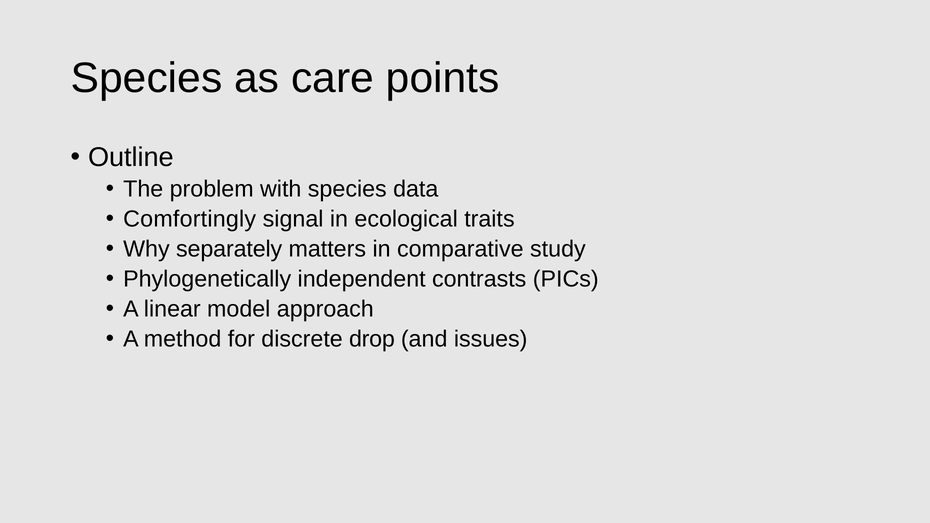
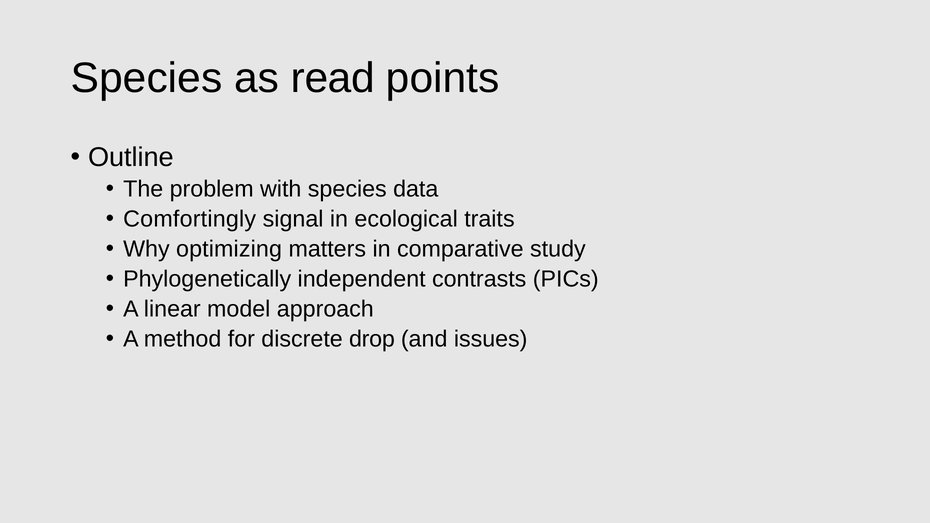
care: care -> read
separately: separately -> optimizing
